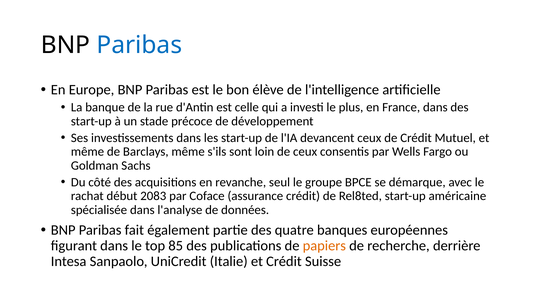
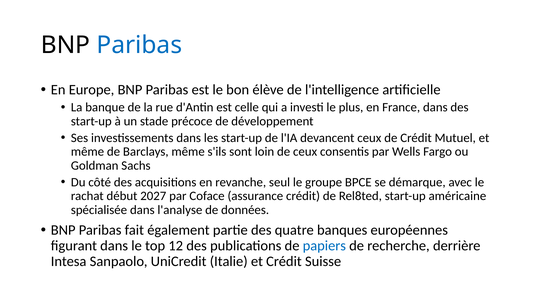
2083: 2083 -> 2027
85: 85 -> 12
papiers colour: orange -> blue
